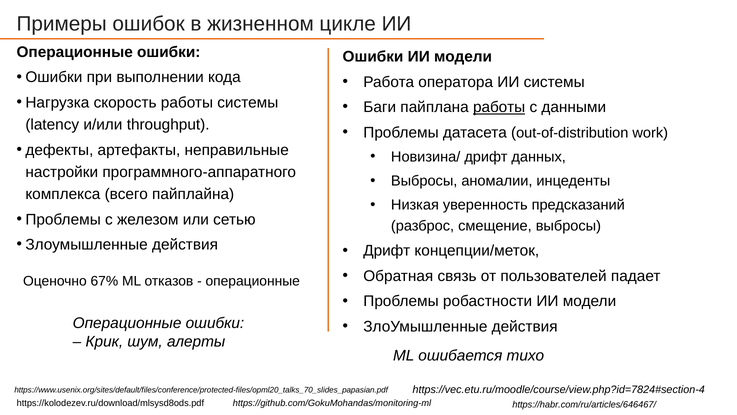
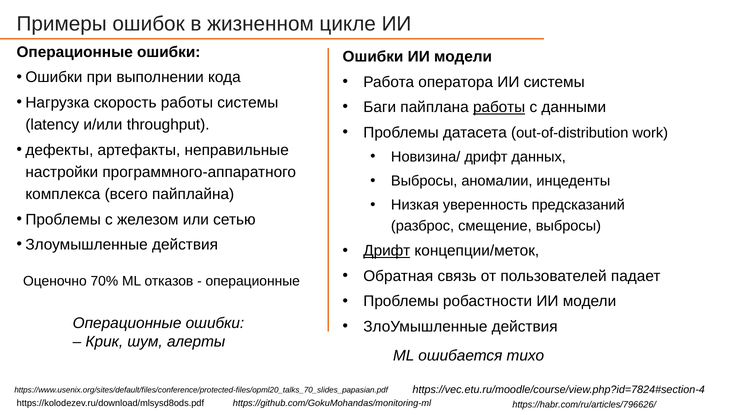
Дрифт at (387, 251) underline: none -> present
67%: 67% -> 70%
https://habr.com/ru/articles/646467/: https://habr.com/ru/articles/646467/ -> https://habr.com/ru/articles/796626/
